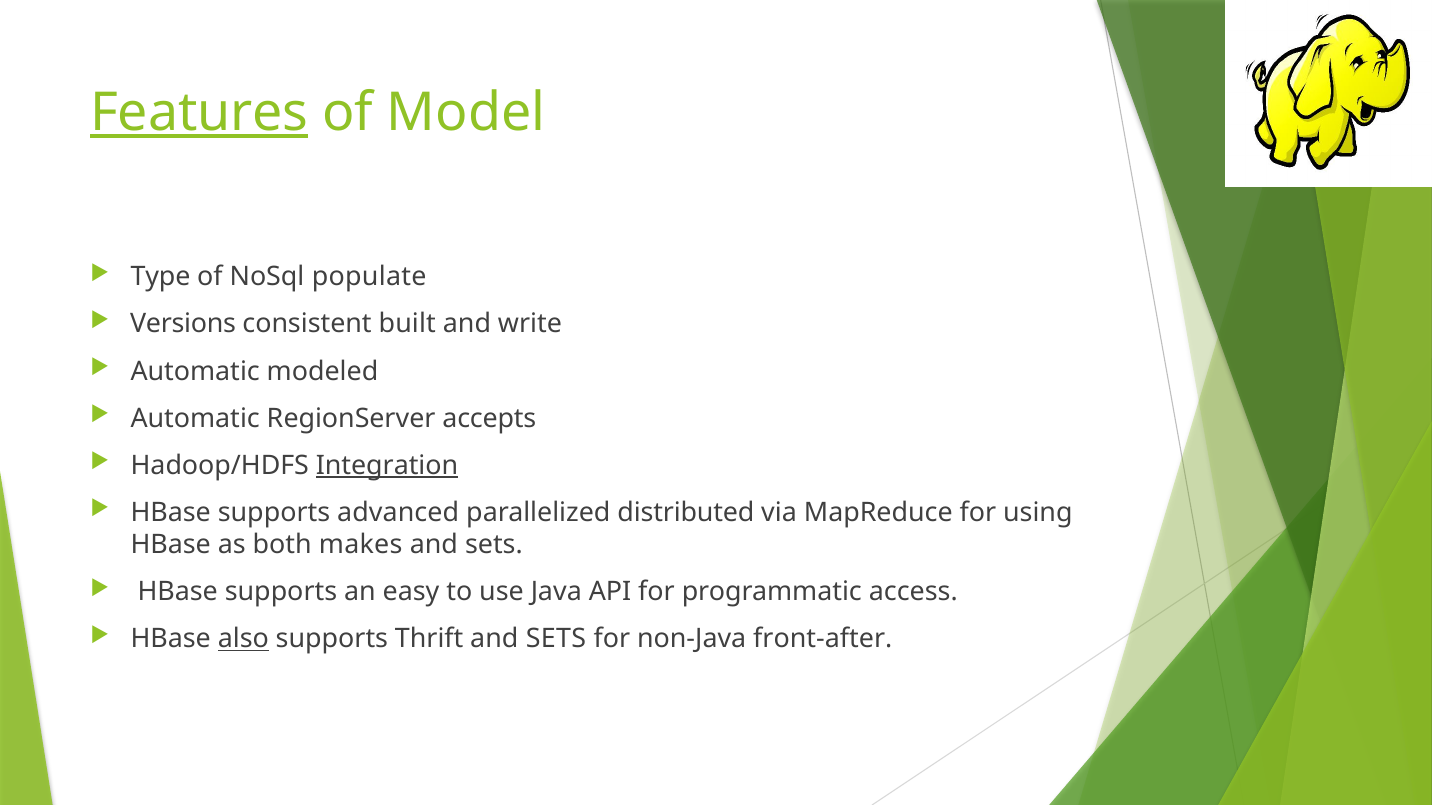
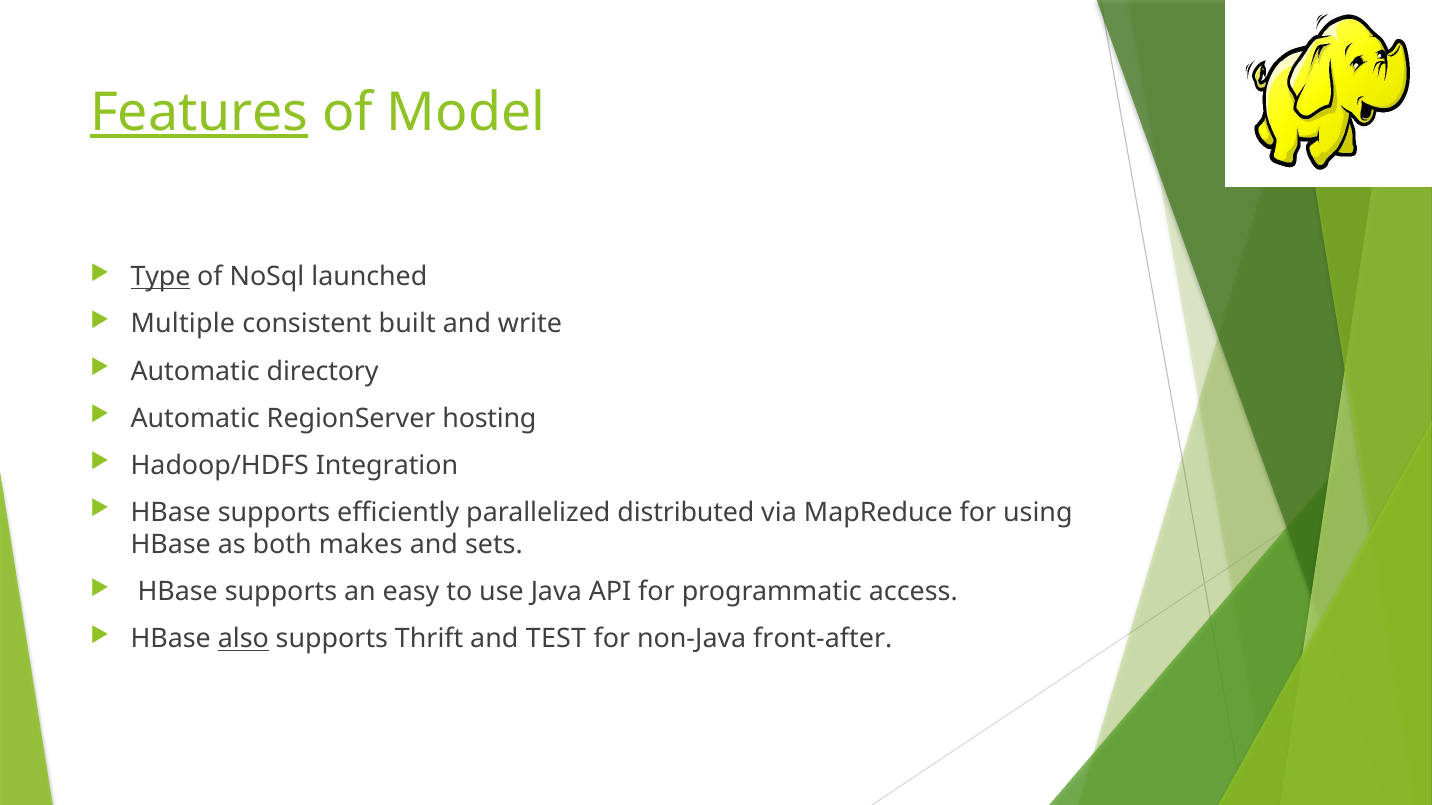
Type underline: none -> present
populate: populate -> launched
Versions: Versions -> Multiple
modeled: modeled -> directory
accepts: accepts -> hosting
Integration underline: present -> none
advanced: advanced -> efficiently
Thrift and SETS: SETS -> TEST
